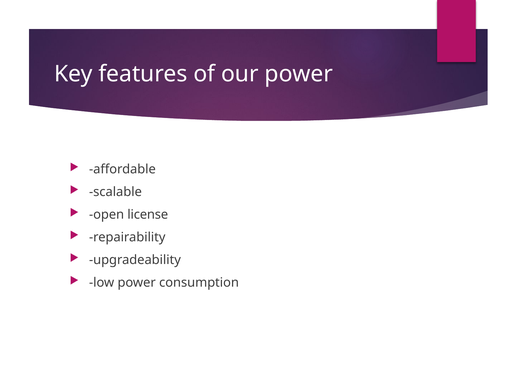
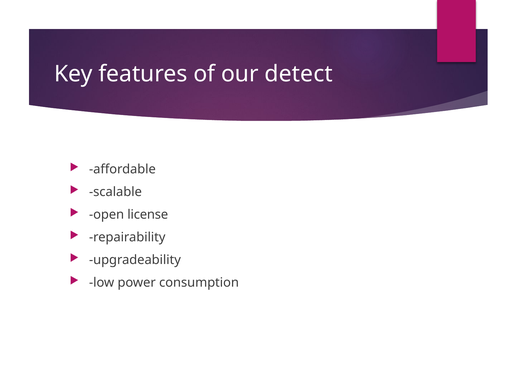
our power: power -> detect
